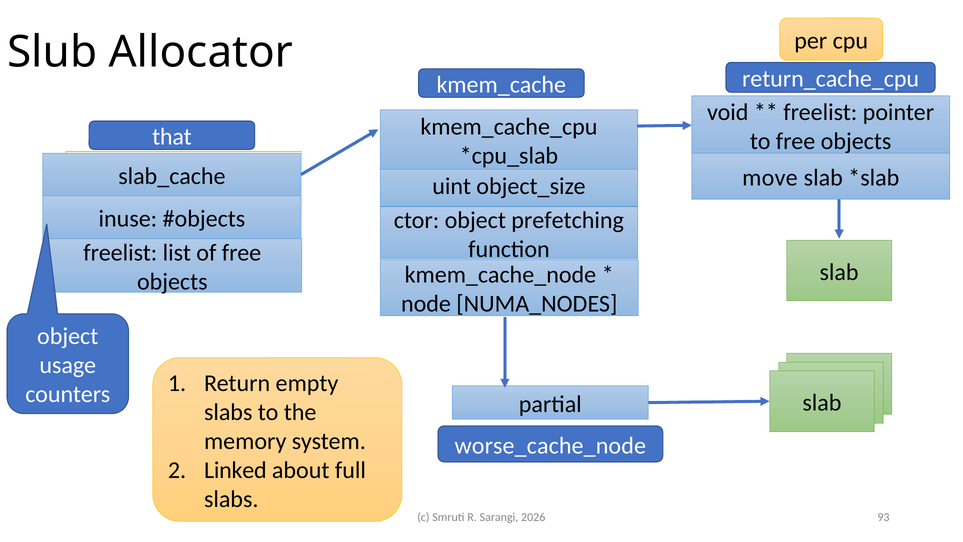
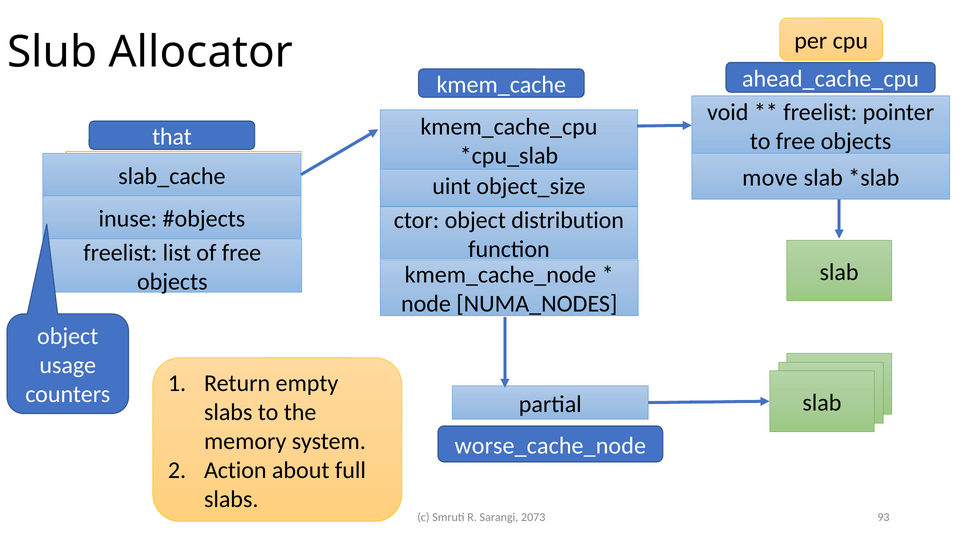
return_cache_cpu: return_cache_cpu -> ahead_cache_cpu
prefetching: prefetching -> distribution
Linked: Linked -> Action
2026: 2026 -> 2073
